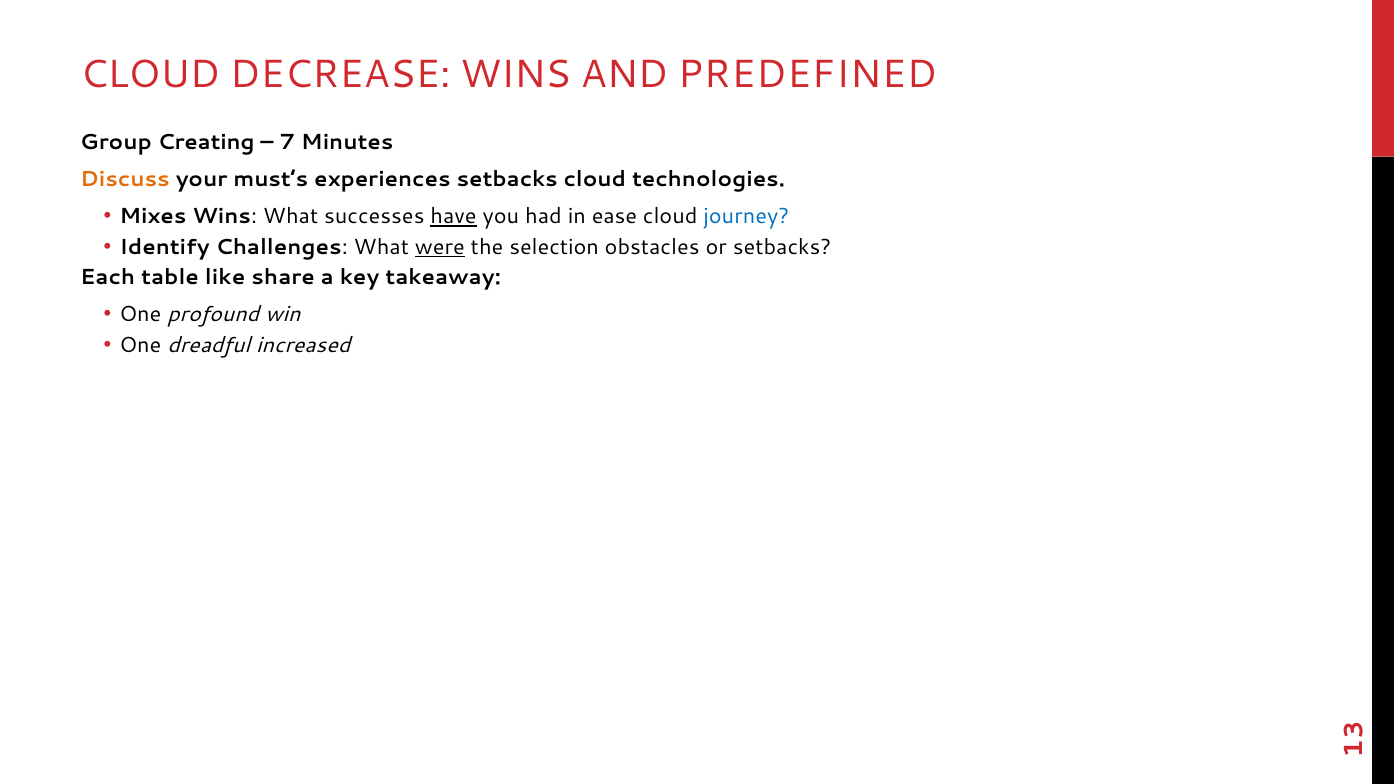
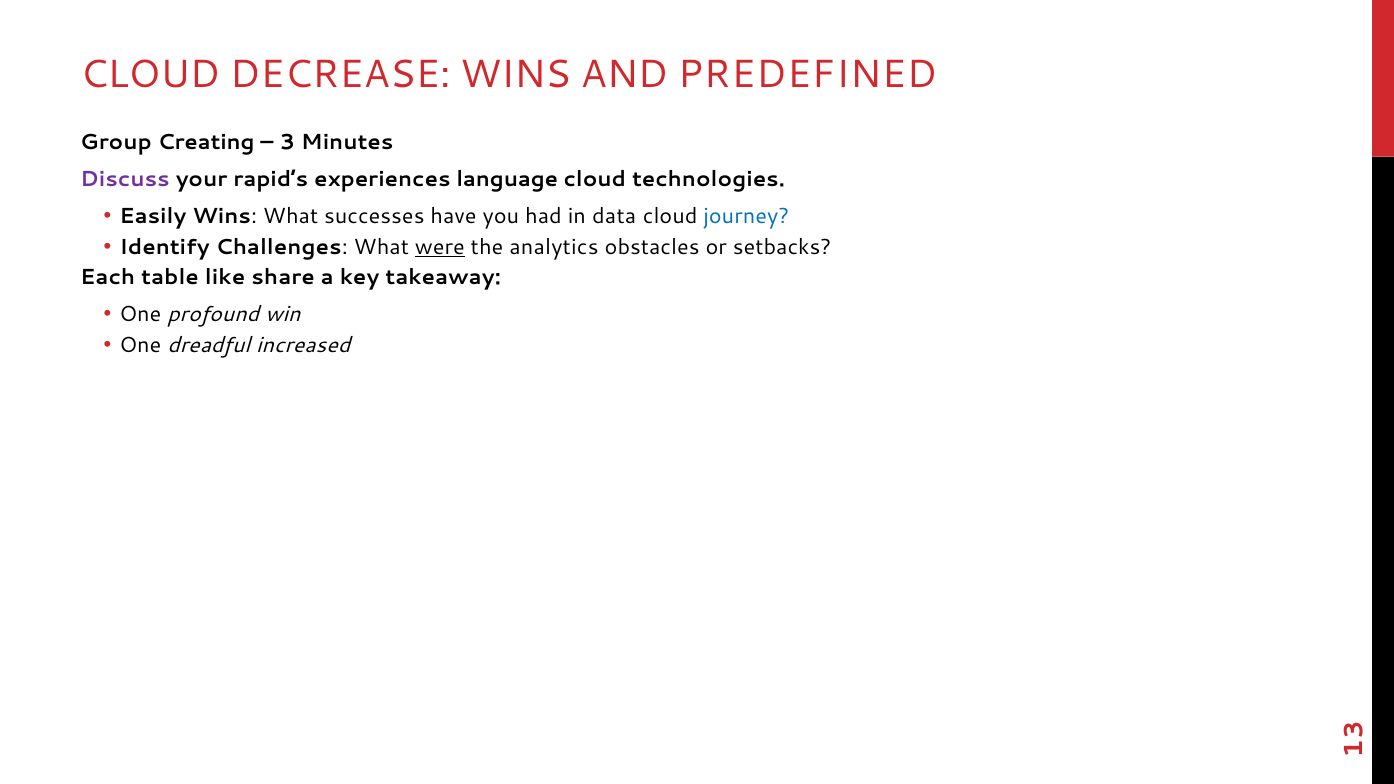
7 at (287, 143): 7 -> 3
Discuss colour: orange -> purple
must’s: must’s -> rapid’s
experiences setbacks: setbacks -> language
Mixes: Mixes -> Easily
have underline: present -> none
ease: ease -> data
selection: selection -> analytics
